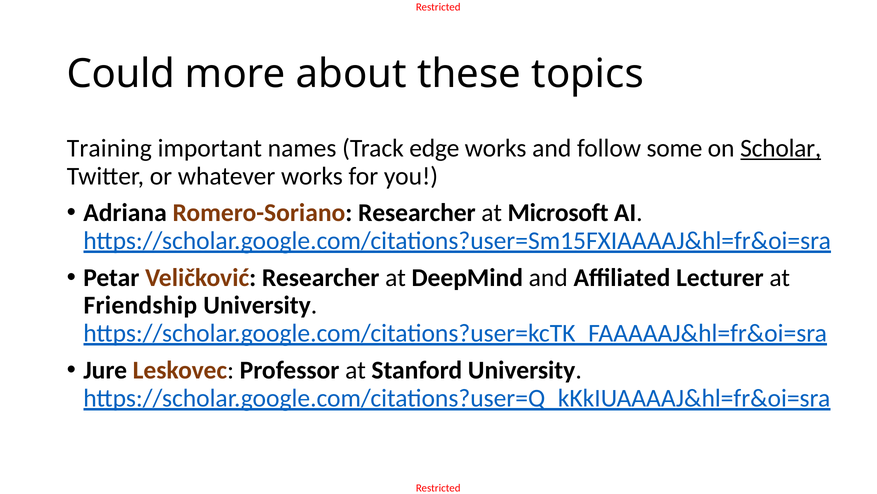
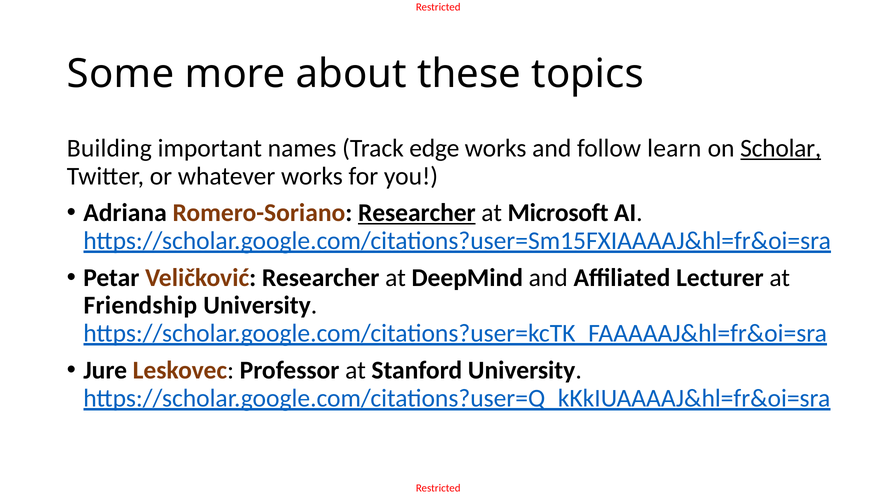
Could: Could -> Some
Training: Training -> Building
some: some -> learn
Researcher at (417, 213) underline: none -> present
